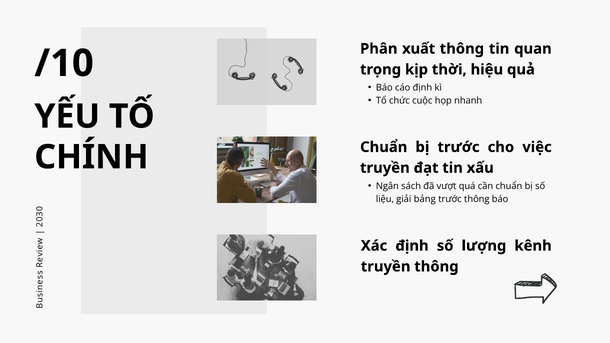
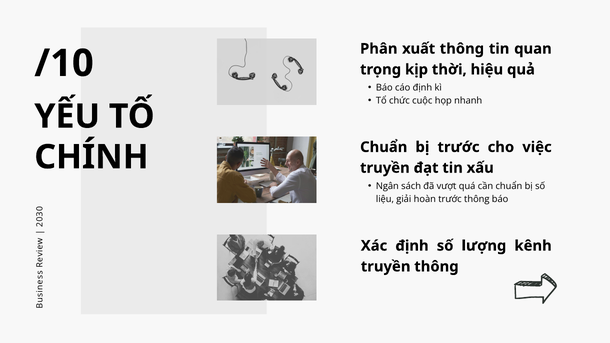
bảng: bảng -> hoàn
